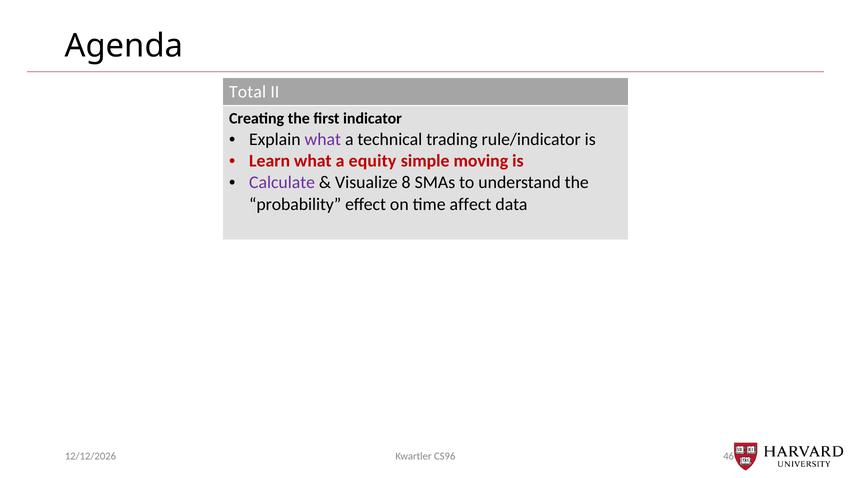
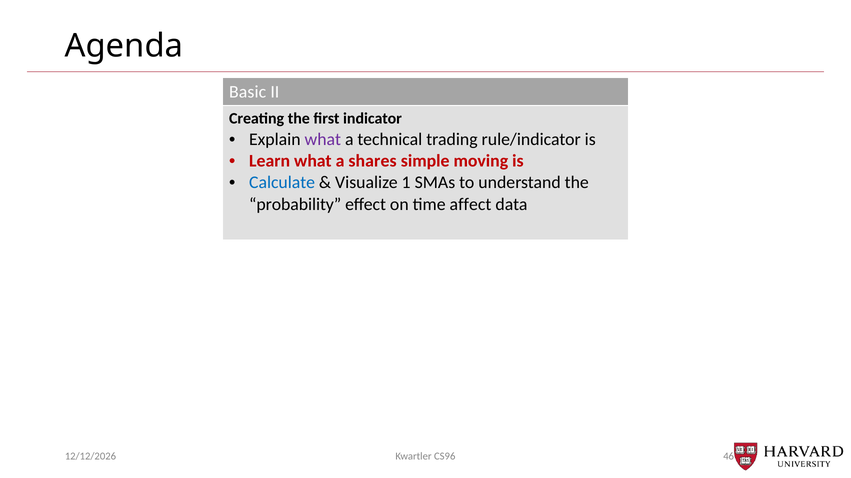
Total: Total -> Basic
equity: equity -> shares
Calculate colour: purple -> blue
8: 8 -> 1
